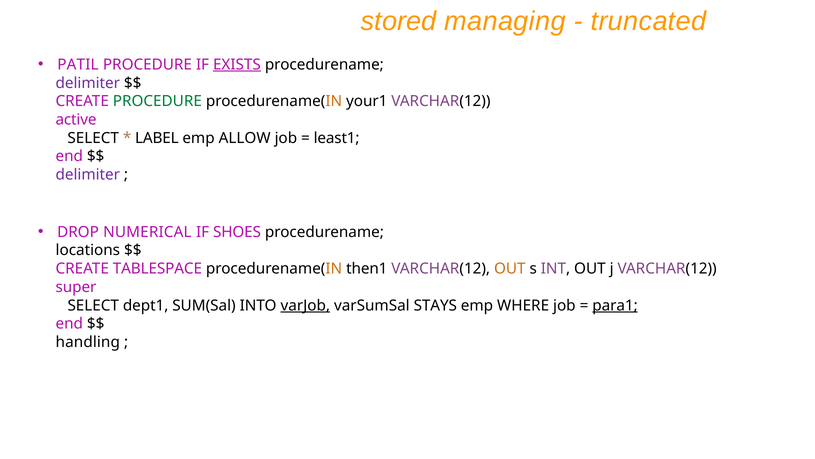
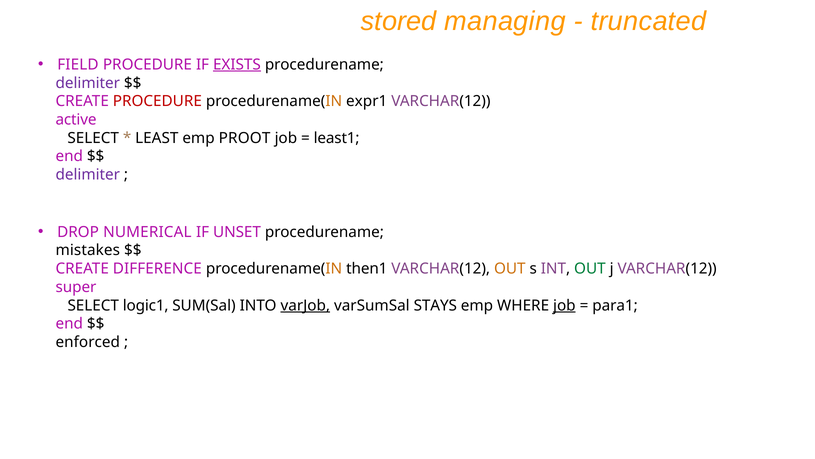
PATIL: PATIL -> FIELD
PROCEDURE at (157, 101) colour: green -> red
your1: your1 -> expr1
LABEL: LABEL -> LEAST
ALLOW: ALLOW -> PROOT
SHOES: SHOES -> UNSET
locations: locations -> mistakes
TABLESPACE: TABLESPACE -> DIFFERENCE
OUT at (590, 268) colour: black -> green
dept1: dept1 -> logic1
job at (564, 305) underline: none -> present
para1 underline: present -> none
handling: handling -> enforced
